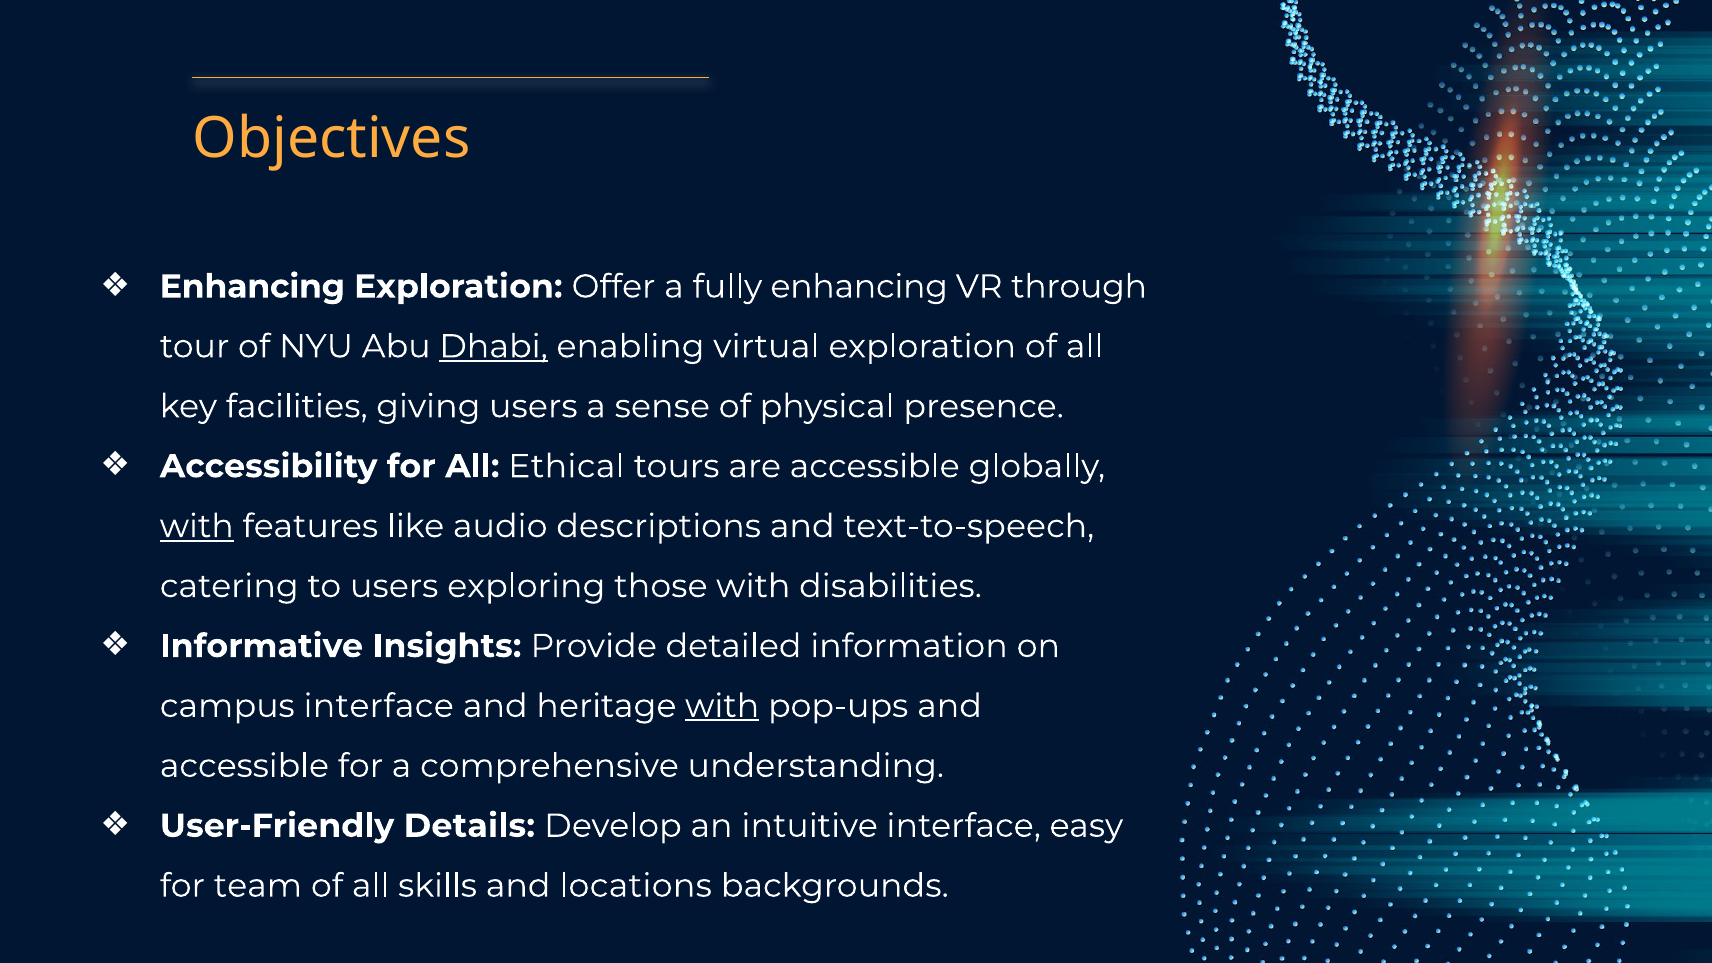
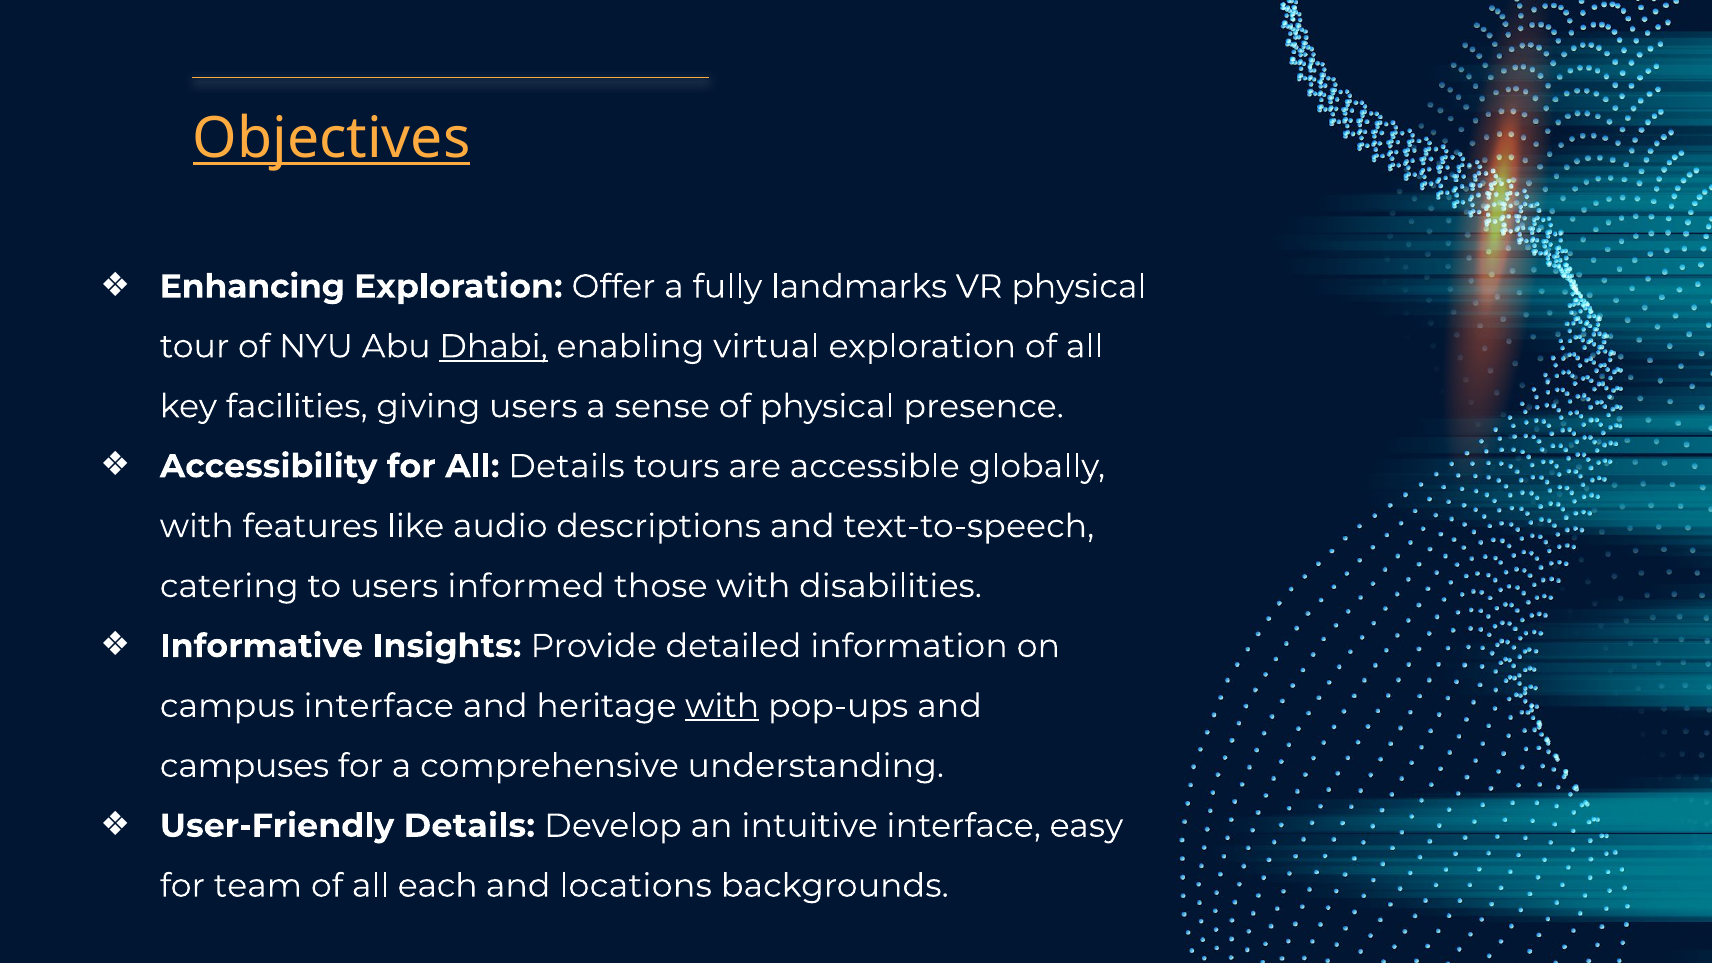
Objectives underline: none -> present
fully enhancing: enhancing -> landmarks
VR through: through -> physical
All Ethical: Ethical -> Details
with at (197, 526) underline: present -> none
exploring: exploring -> informed
accessible at (244, 766): accessible -> campuses
skills: skills -> each
